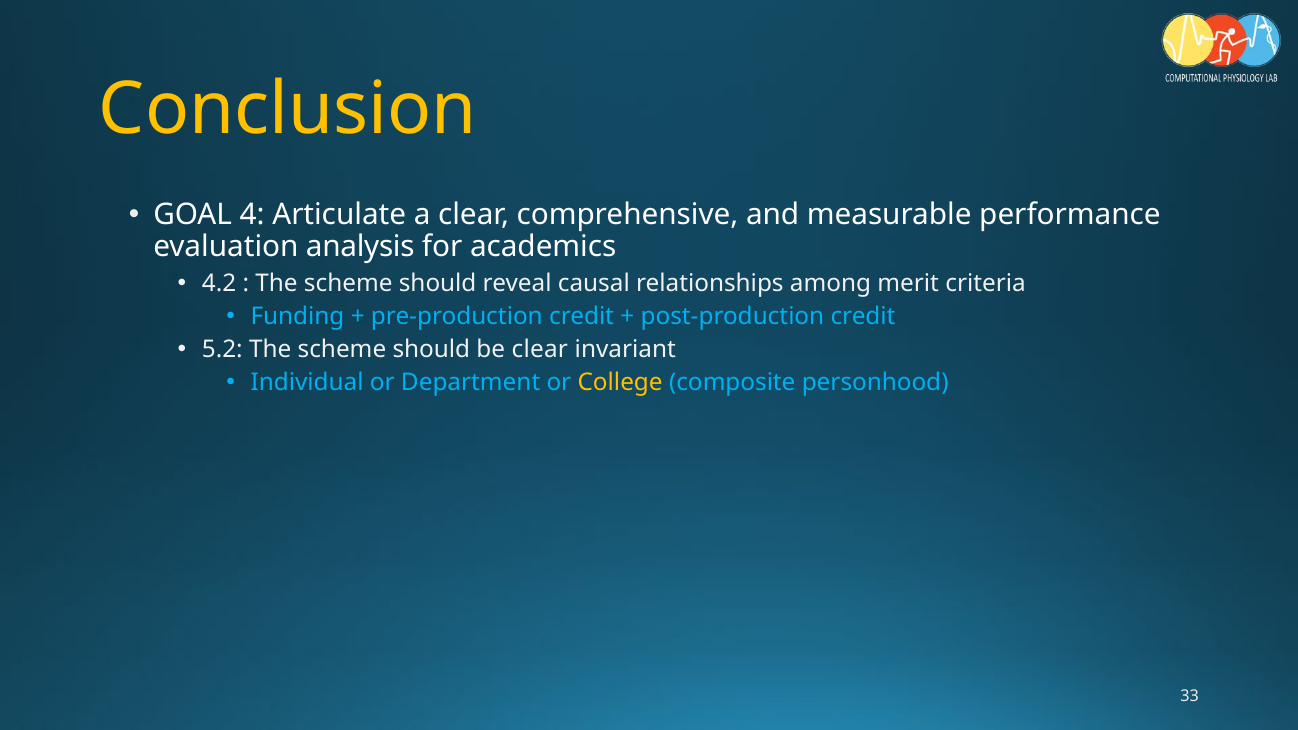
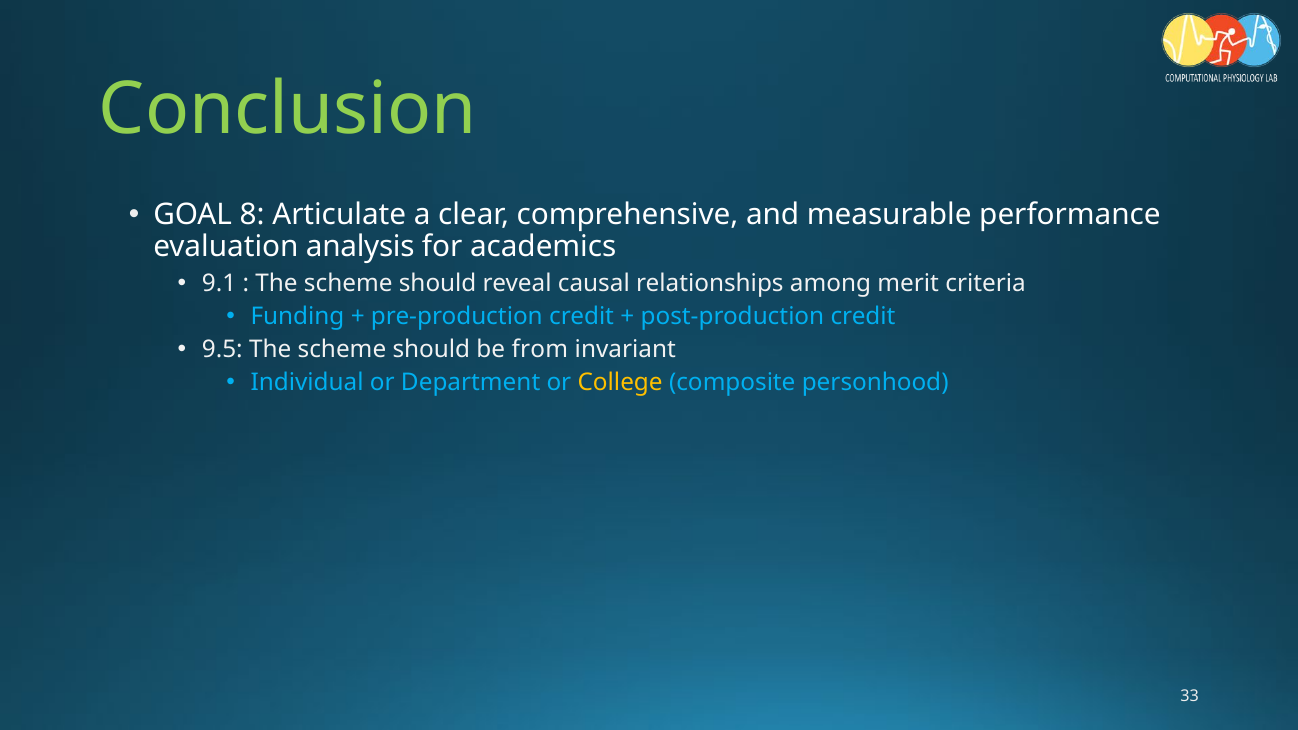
Conclusion colour: yellow -> light green
4: 4 -> 8
4.2: 4.2 -> 9.1
5.2: 5.2 -> 9.5
be clear: clear -> from
